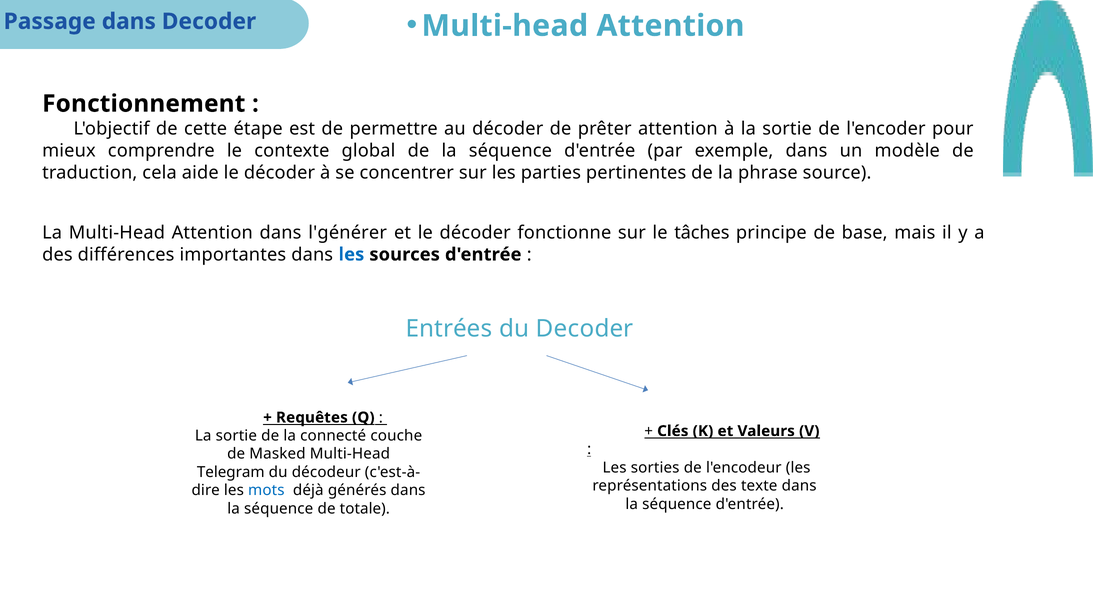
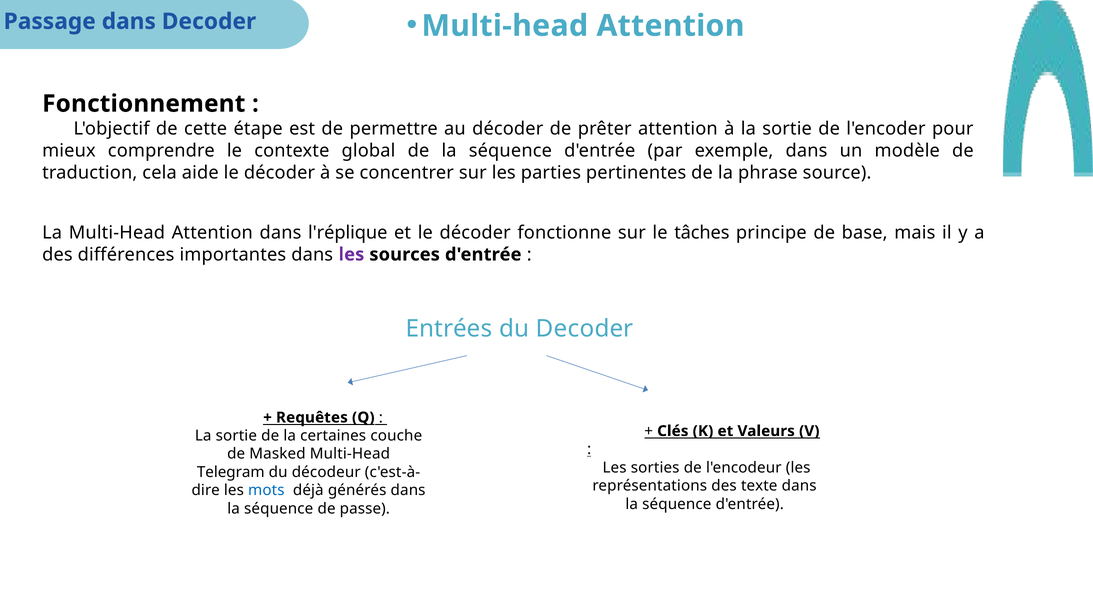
l'générer: l'générer -> l'réplique
les at (351, 254) colour: blue -> purple
connecté: connecté -> certaines
totale: totale -> passe
